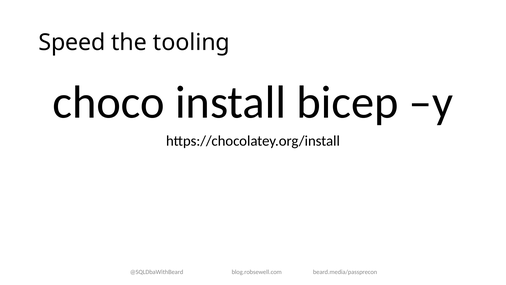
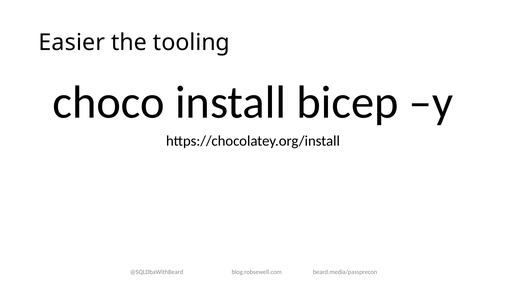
Speed: Speed -> Easier
